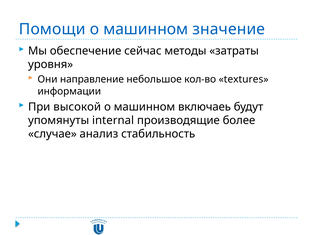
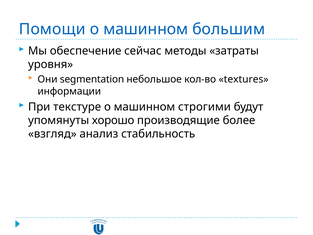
значение: значение -> большим
направление: направление -> segmentation
высокой: высокой -> текстуре
включаеь: включаеь -> строгими
internal: internal -> хорошо
случае: случае -> взгляд
